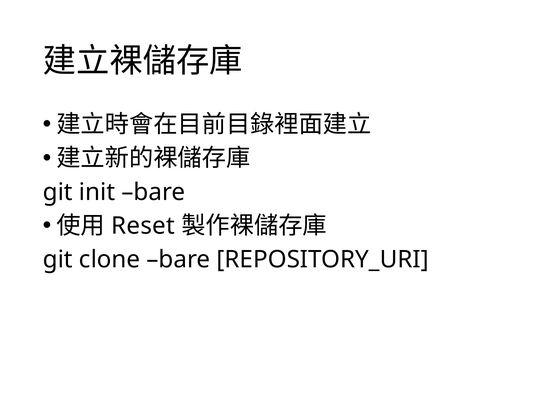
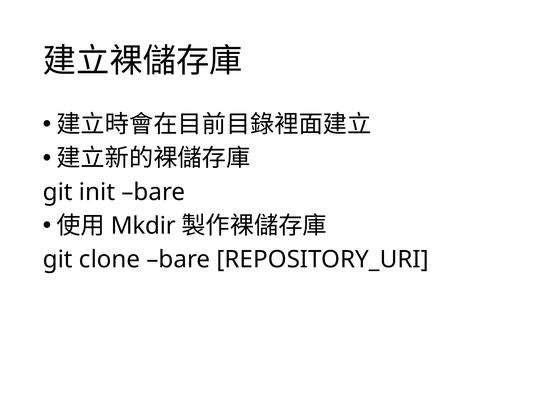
Reset: Reset -> Mkdir
